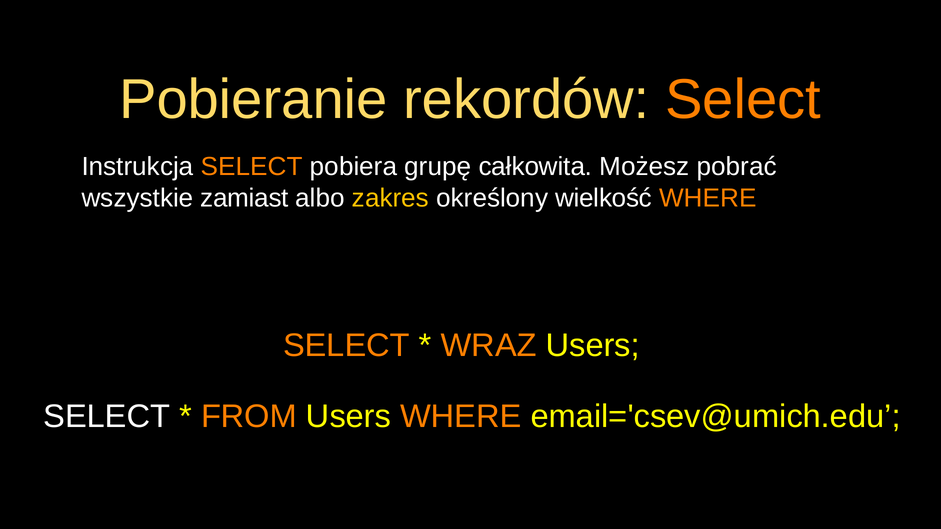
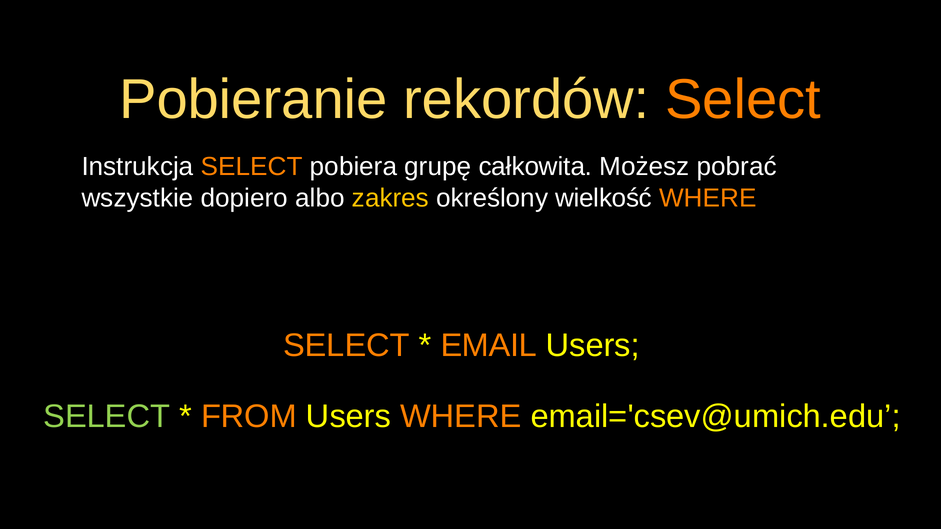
zamiast: zamiast -> dopiero
WRAZ: WRAZ -> EMAIL
SELECT at (107, 417) colour: white -> light green
